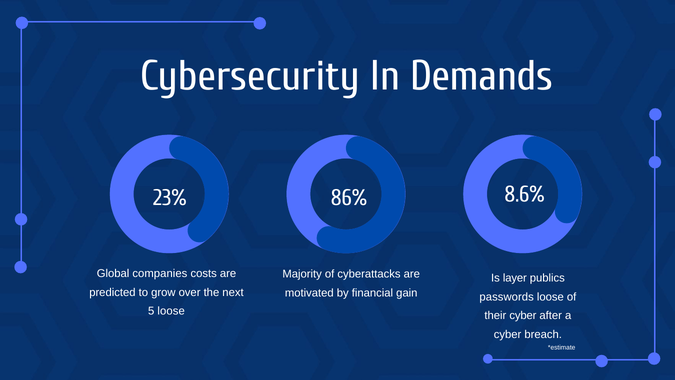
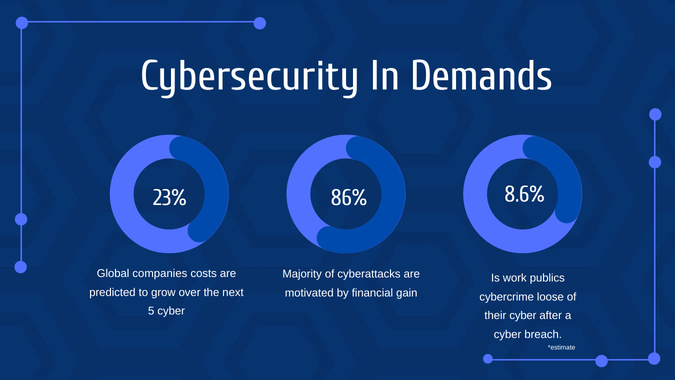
layer: layer -> work
passwords: passwords -> cybercrime
5 loose: loose -> cyber
